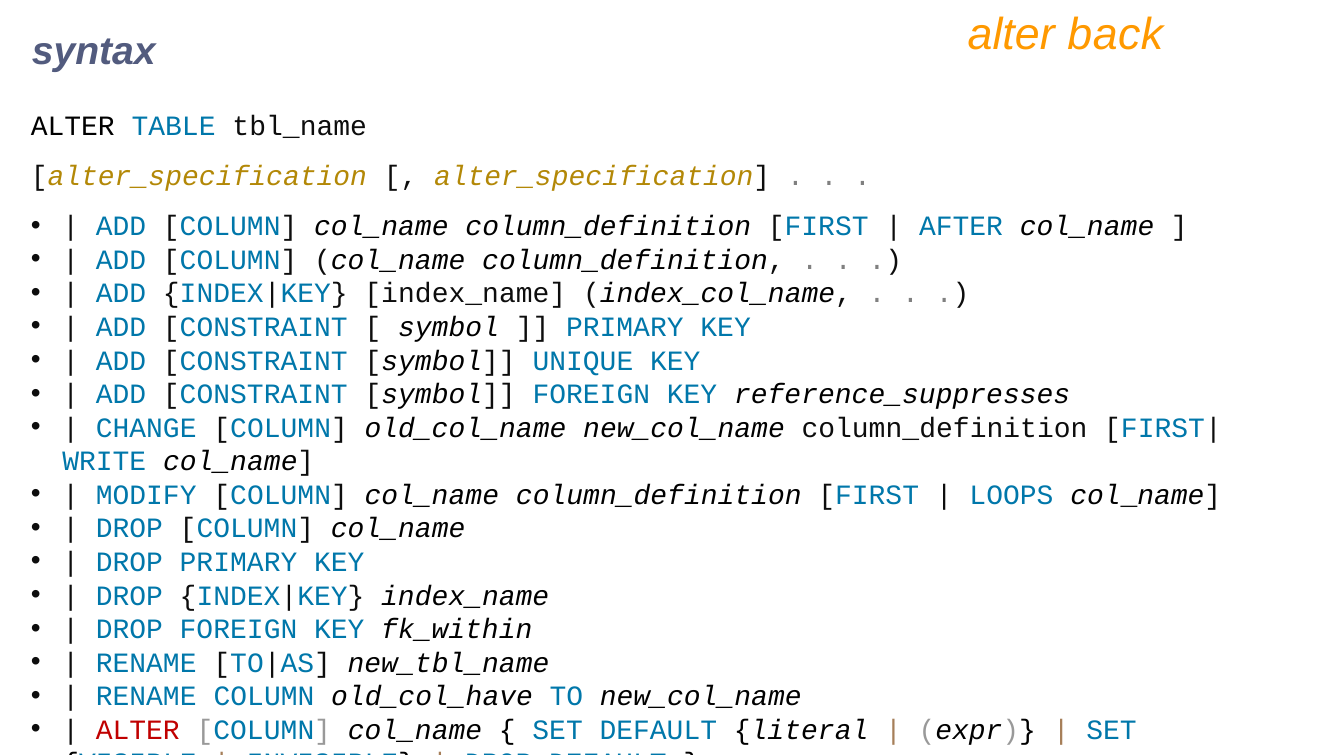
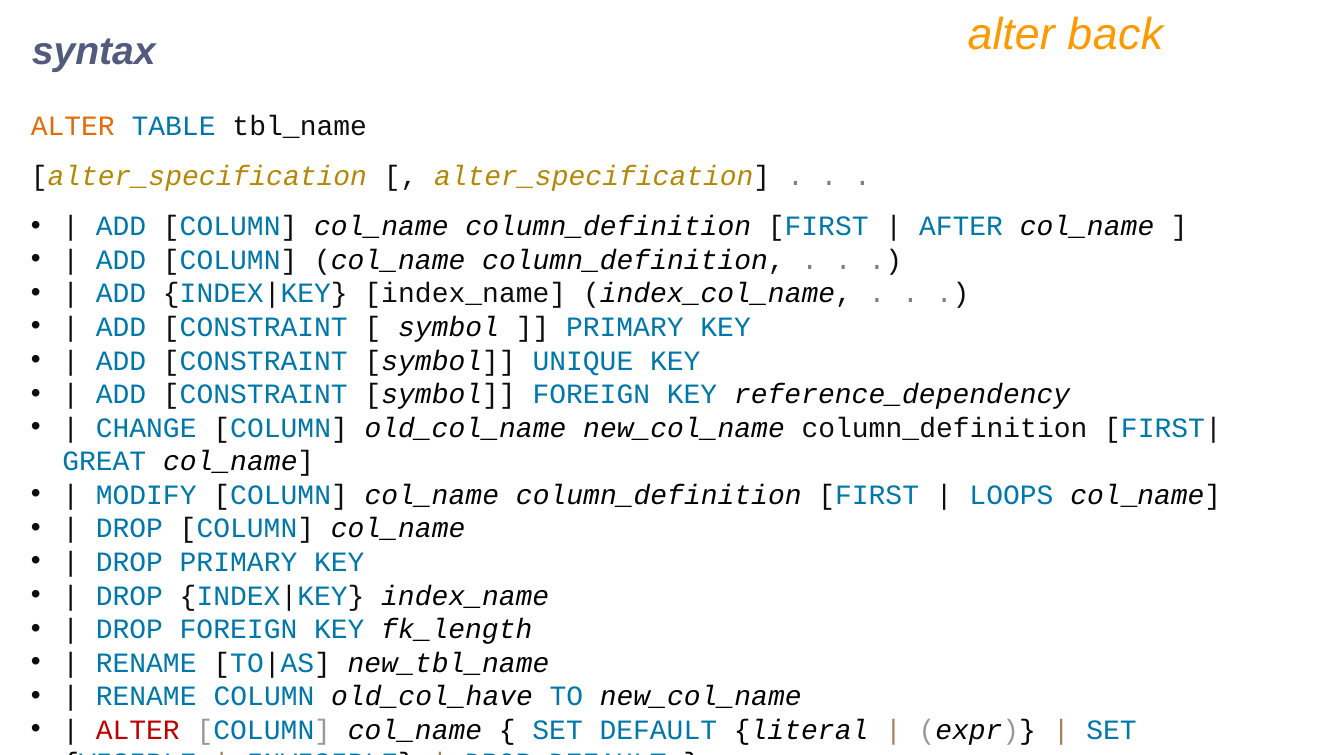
ALTER at (73, 126) colour: black -> orange
reference_suppresses: reference_suppresses -> reference_dependency
WRITE: WRITE -> GREAT
fk_within: fk_within -> fk_length
